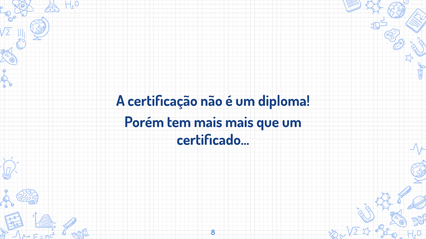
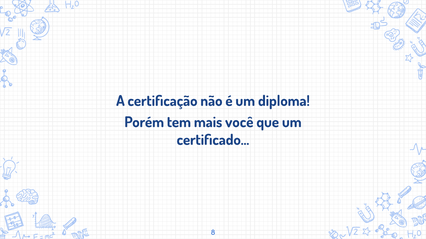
mais mais: mais -> você
